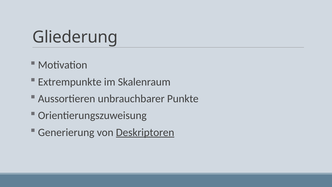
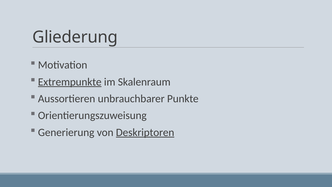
Extrempunkte underline: none -> present
